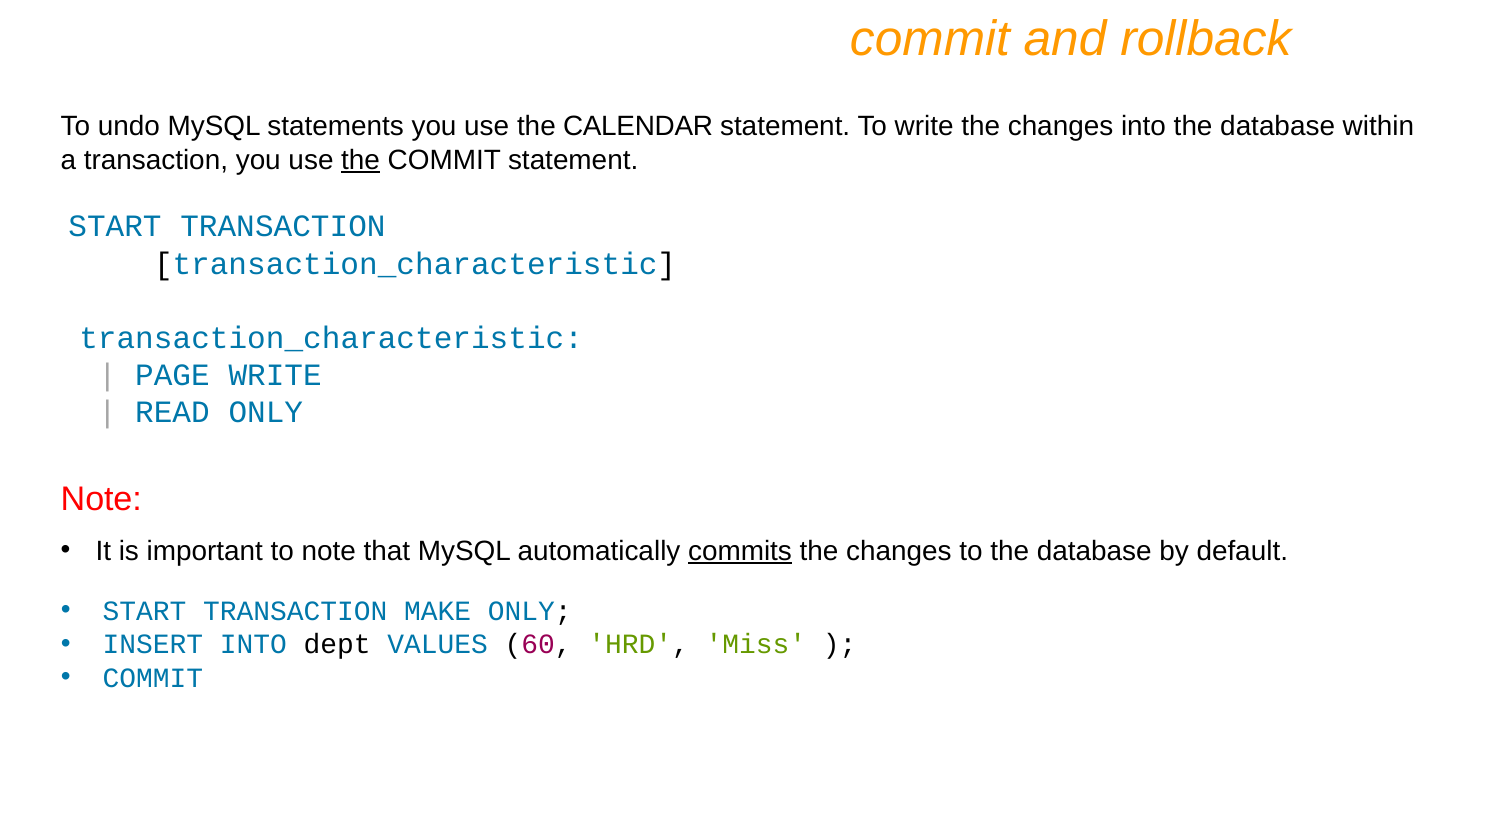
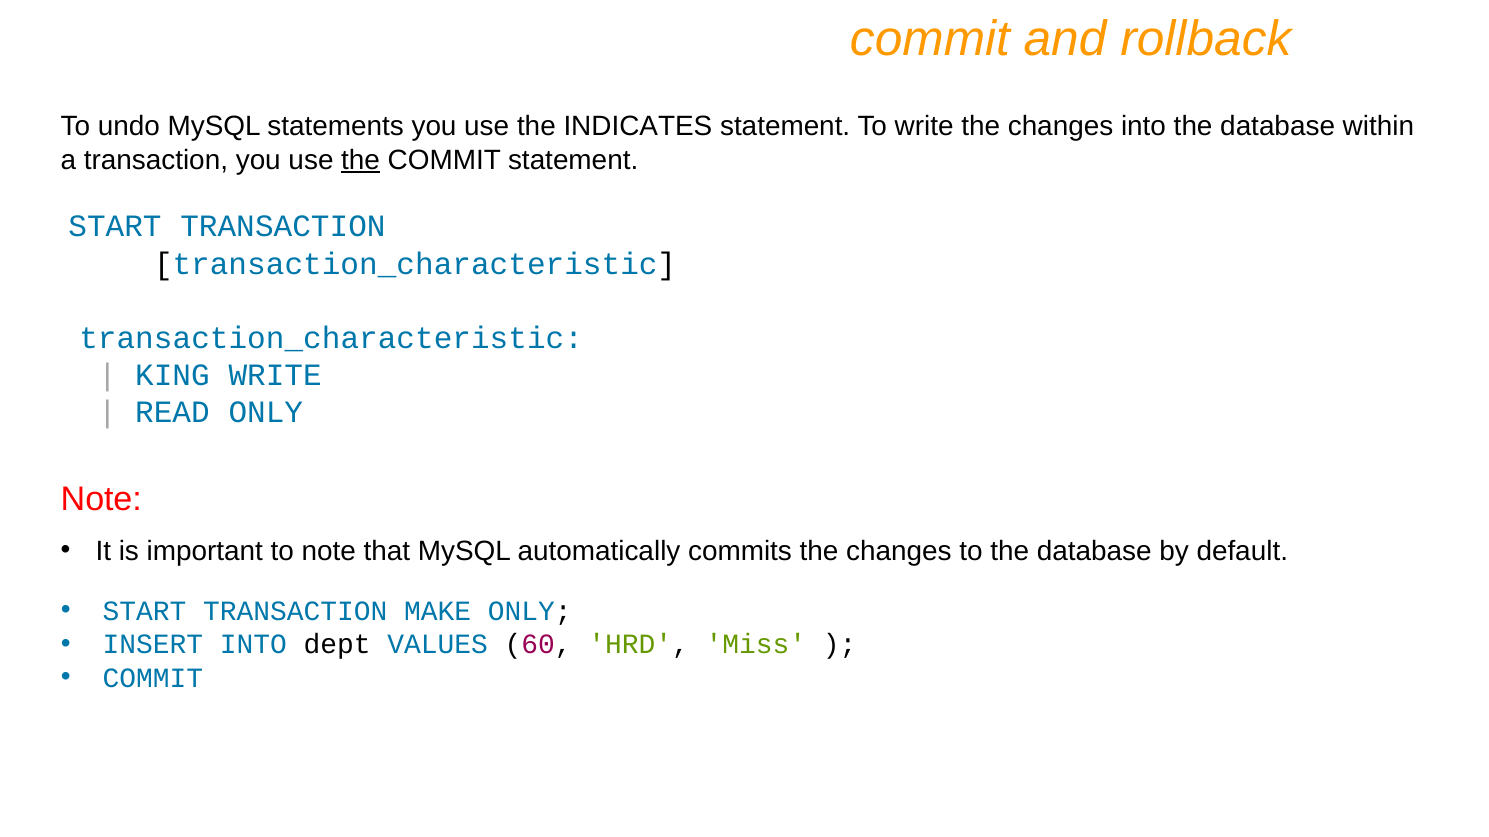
CALENDAR: CALENDAR -> INDICATES
PAGE: PAGE -> KING
commits underline: present -> none
